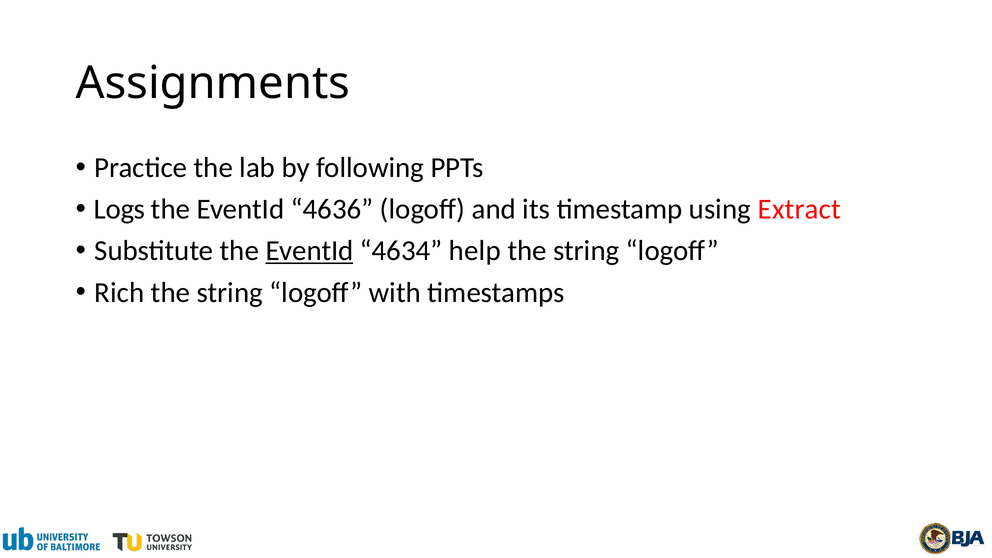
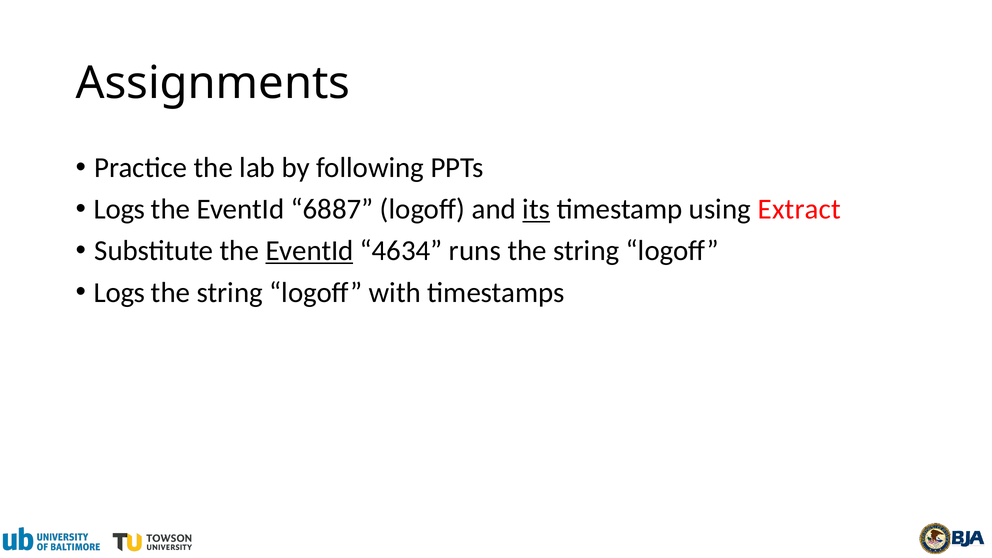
4636: 4636 -> 6887
its underline: none -> present
help: help -> runs
Rich at (119, 292): Rich -> Logs
